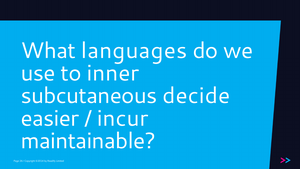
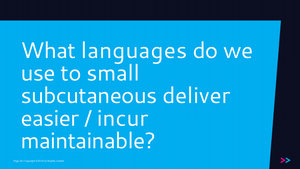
inner: inner -> small
decide: decide -> deliver
